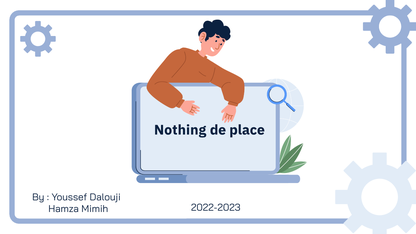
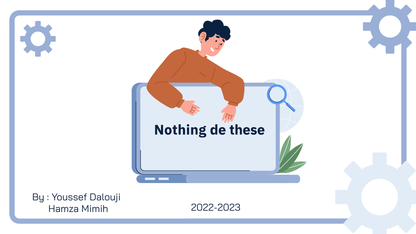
place: place -> these
